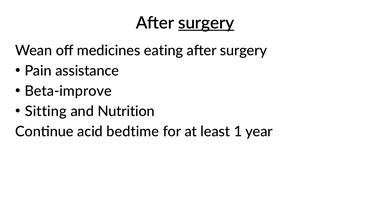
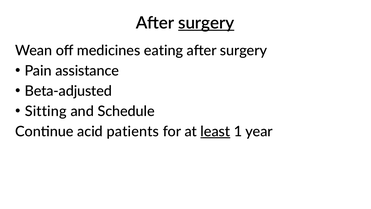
Beta-improve: Beta-improve -> Beta-adjusted
Nutrition: Nutrition -> Schedule
bedtime: bedtime -> patients
least underline: none -> present
